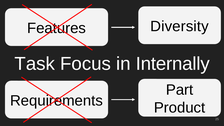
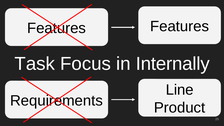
Diversity at (179, 26): Diversity -> Features
Part: Part -> Line
